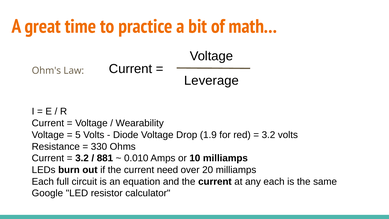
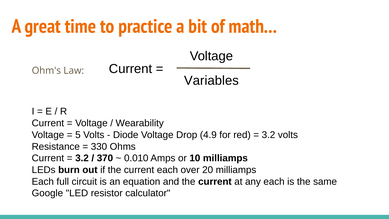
Leverage: Leverage -> Variables
1.9: 1.9 -> 4.9
881: 881 -> 370
current need: need -> each
